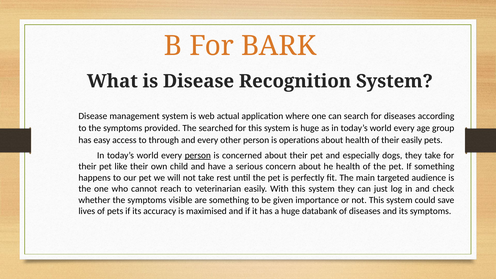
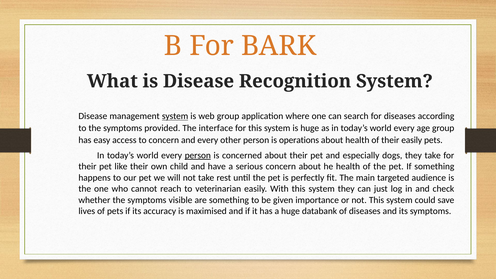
system at (175, 116) underline: none -> present
web actual: actual -> group
searched: searched -> interface
to through: through -> concern
